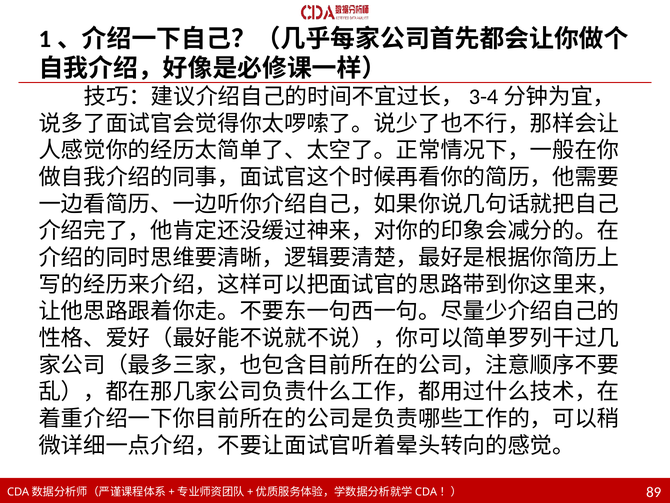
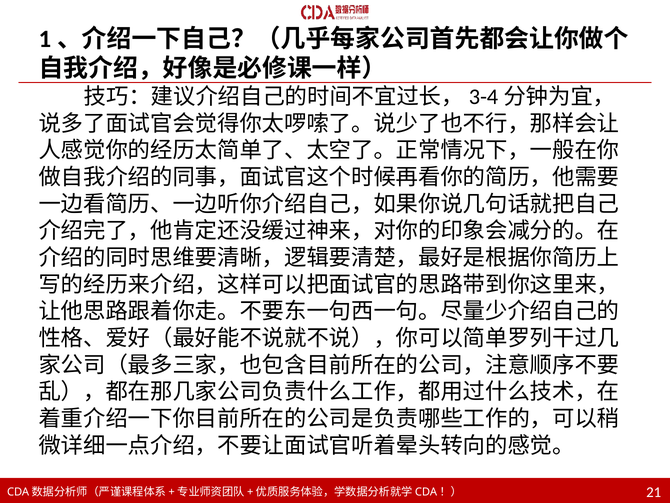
89: 89 -> 21
